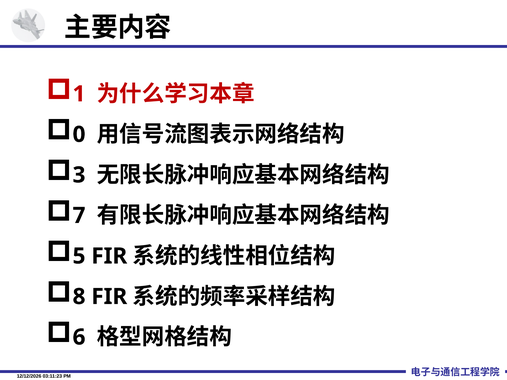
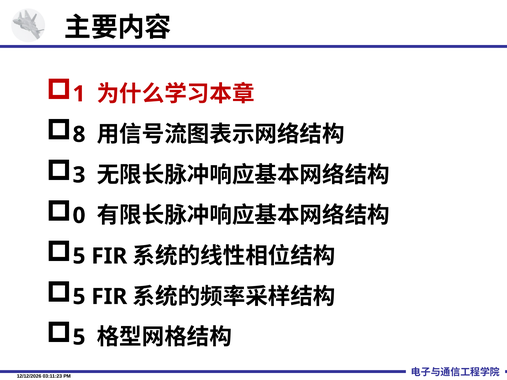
0: 0 -> 8
7: 7 -> 0
8 at (79, 297): 8 -> 5
6 at (79, 337): 6 -> 5
